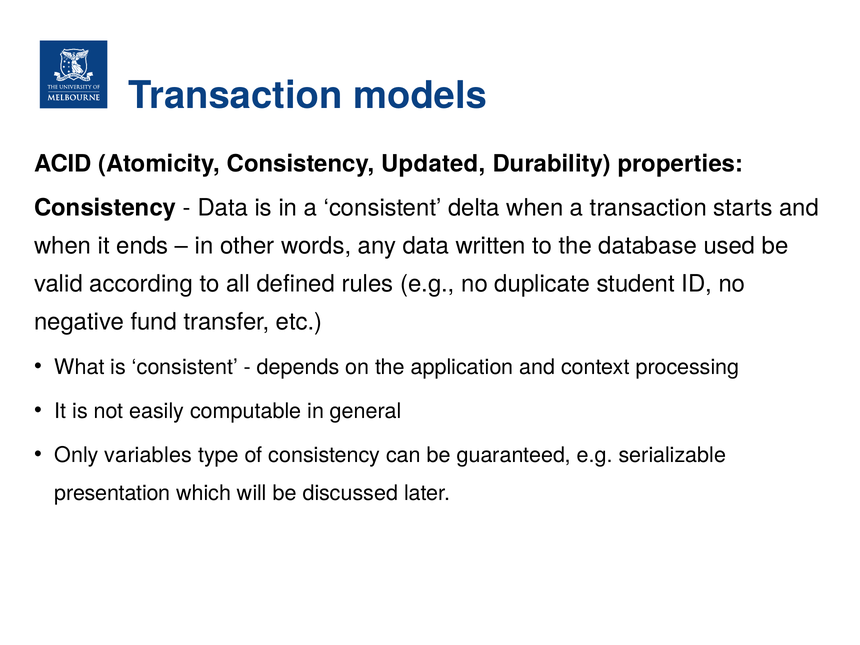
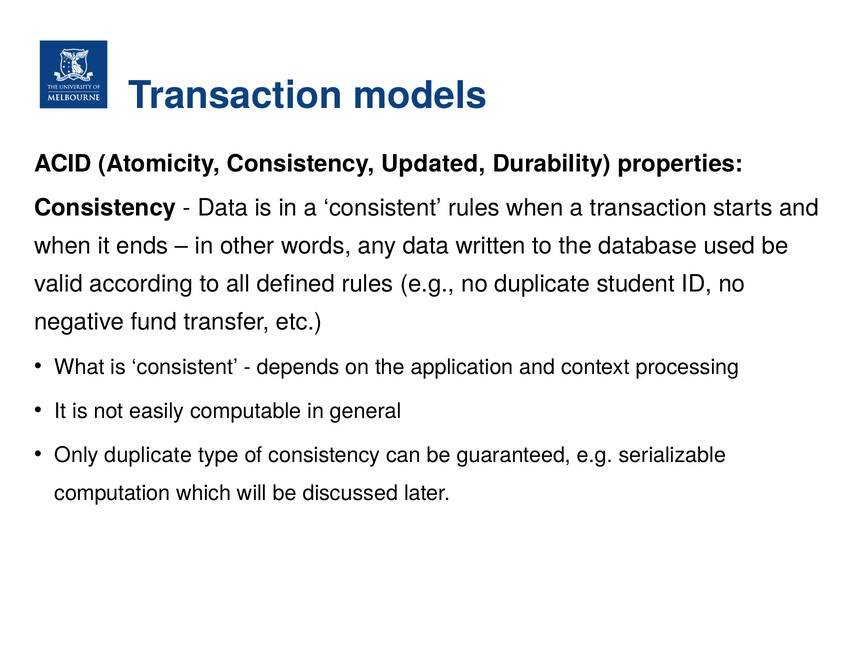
consistent delta: delta -> rules
Only variables: variables -> duplicate
presentation: presentation -> computation
